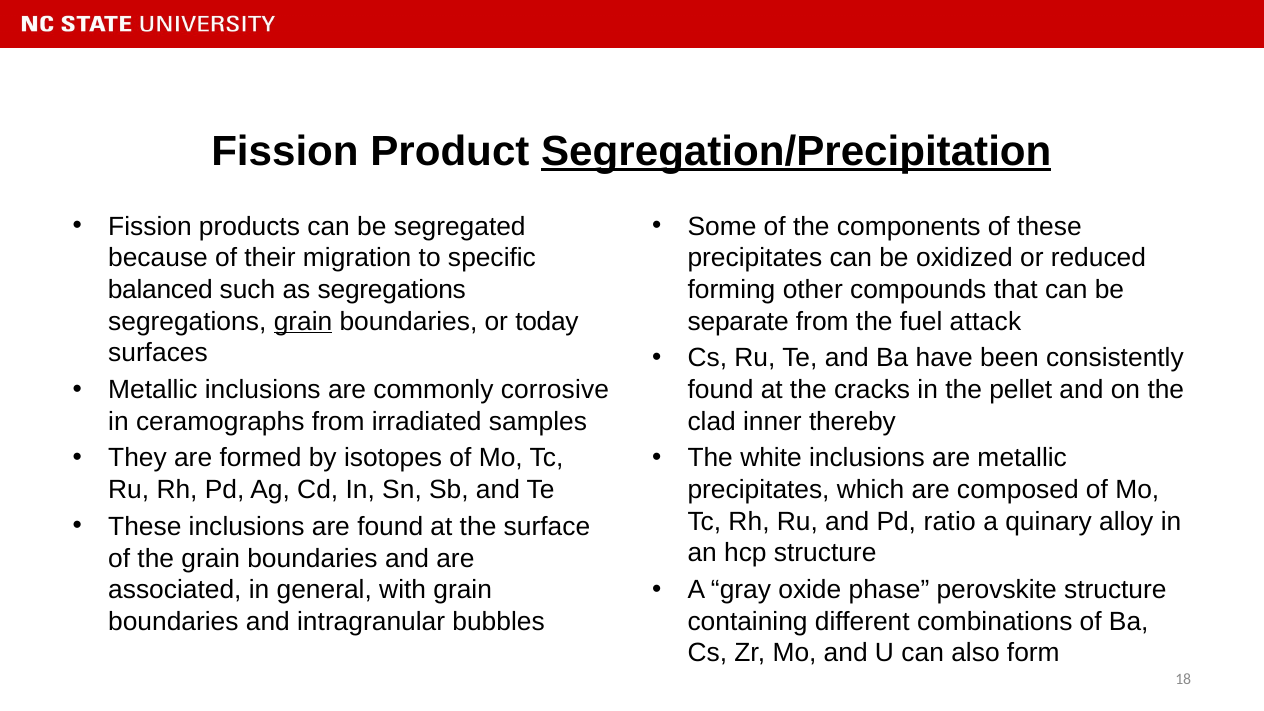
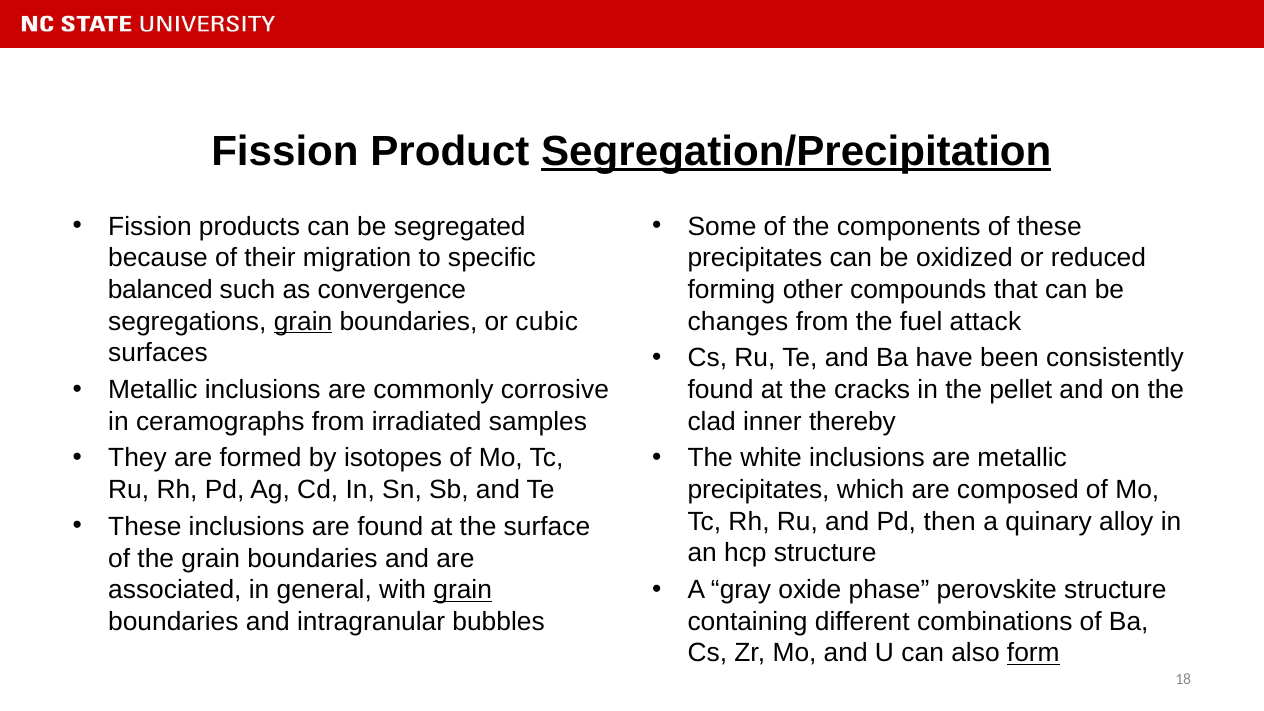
as segregations: segregations -> convergence
today: today -> cubic
separate: separate -> changes
ratio: ratio -> then
grain at (463, 590) underline: none -> present
form underline: none -> present
